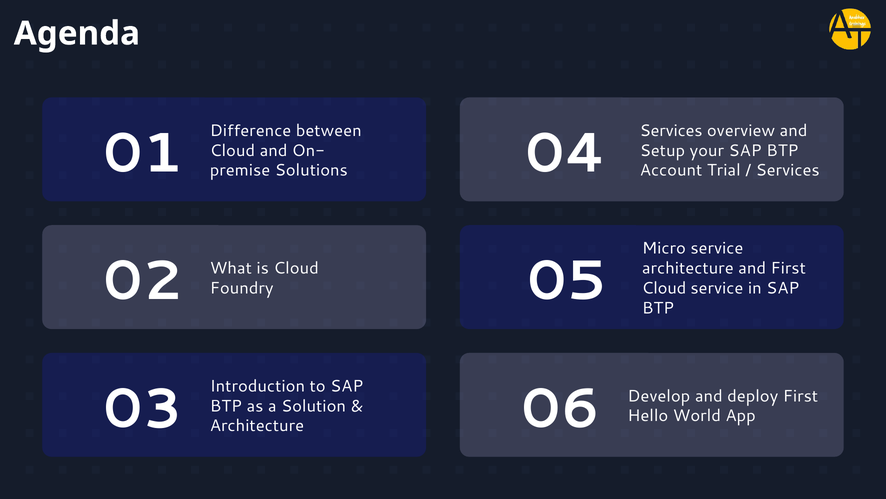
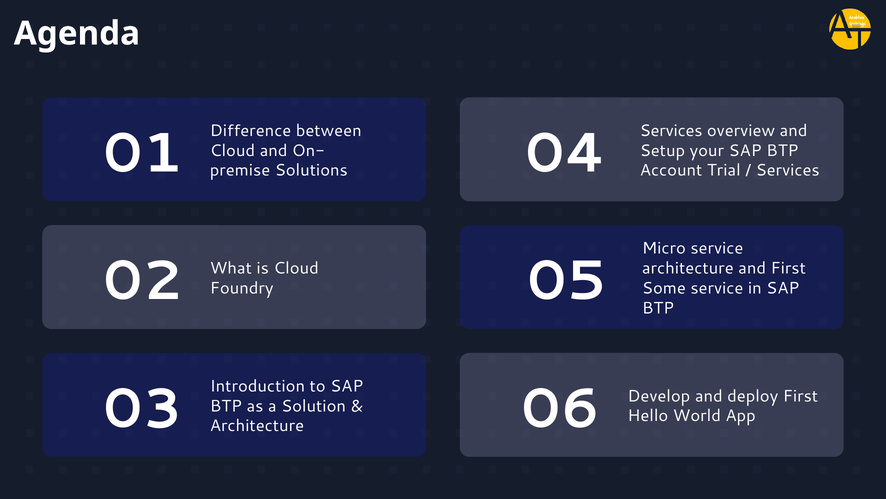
Cloud at (664, 288): Cloud -> Some
